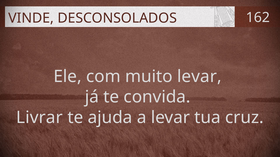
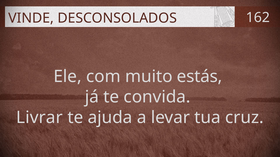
muito levar: levar -> estás
